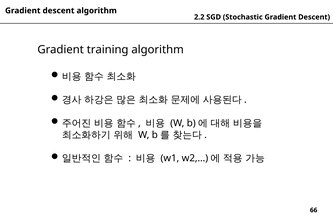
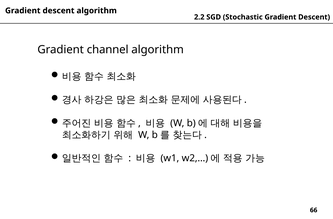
training: training -> channel
